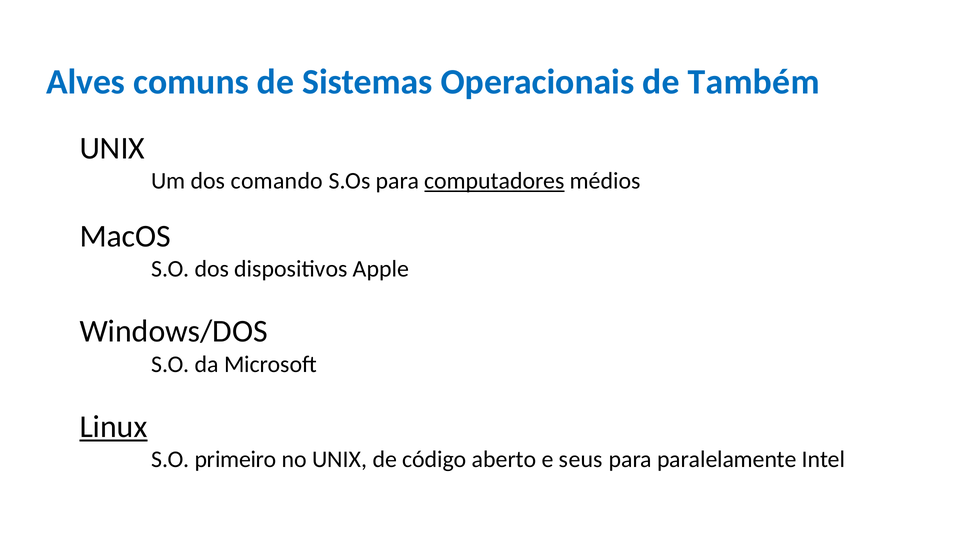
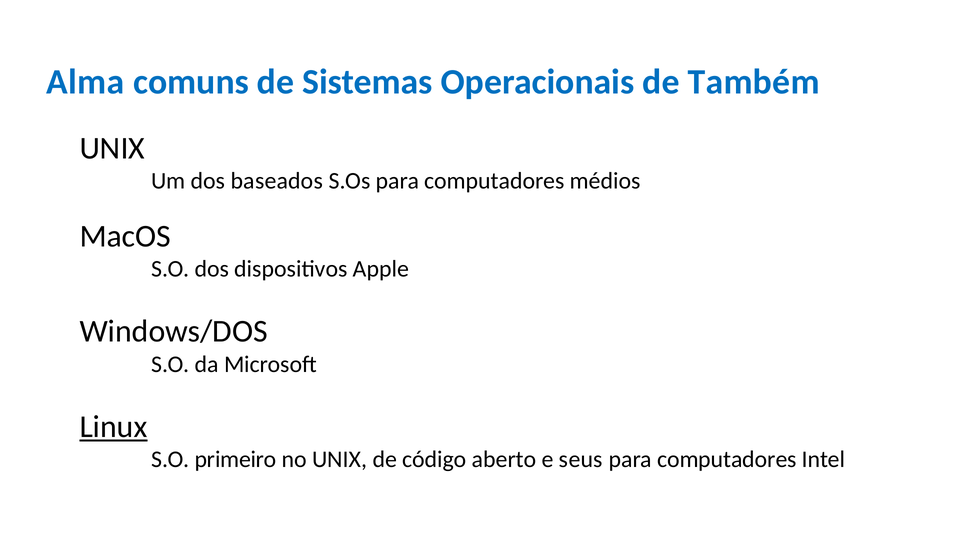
Alves: Alves -> Alma
comando: comando -> baseados
computadores at (494, 181) underline: present -> none
paralelamente at (727, 460): paralelamente -> computadores
